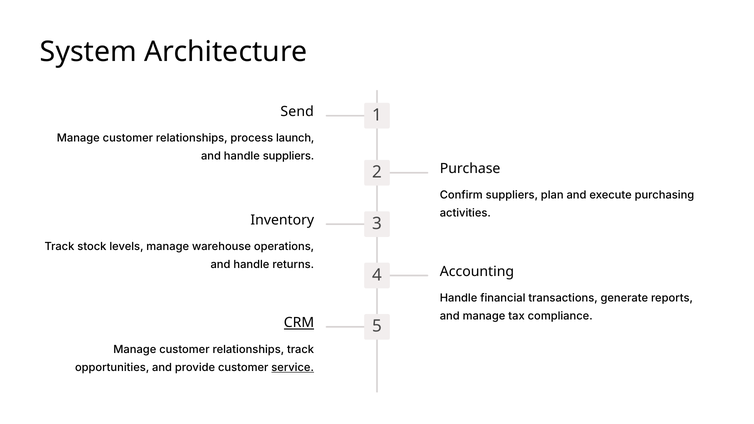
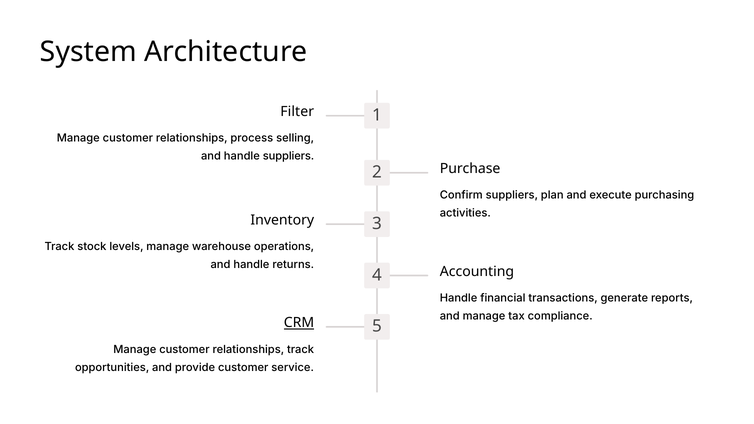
Send: Send -> Filter
launch: launch -> selling
service underline: present -> none
